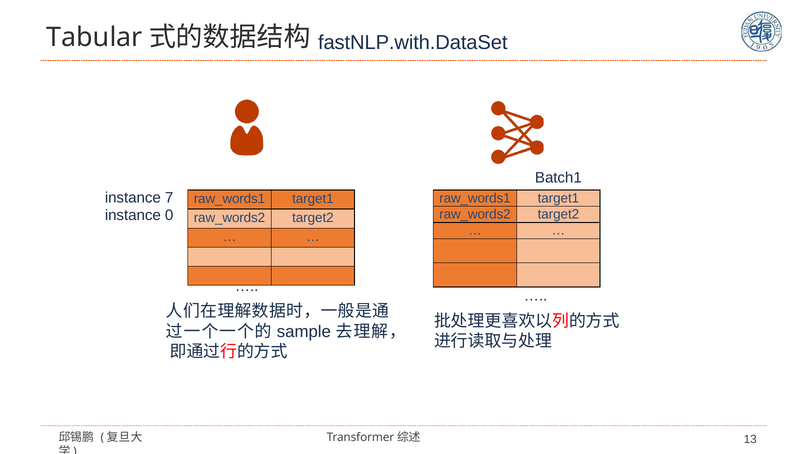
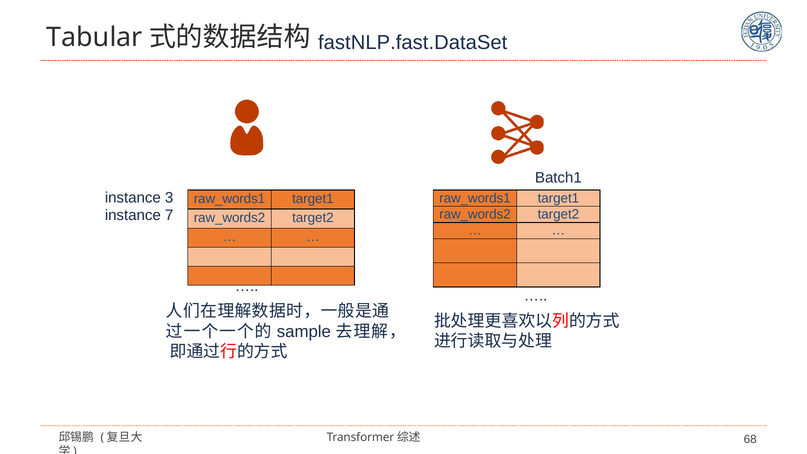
fastNLP.with.DataSet: fastNLP.with.DataSet -> fastNLP.fast.DataSet
7: 7 -> 3
0: 0 -> 7
13: 13 -> 68
